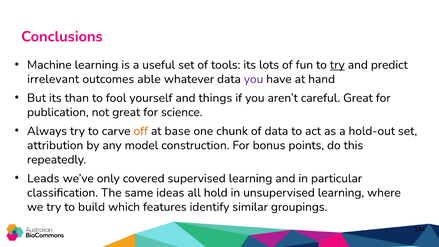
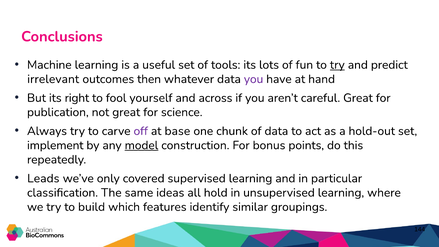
able: able -> then
than: than -> right
things: things -> across
off colour: orange -> purple
attribution: attribution -> implement
model underline: none -> present
